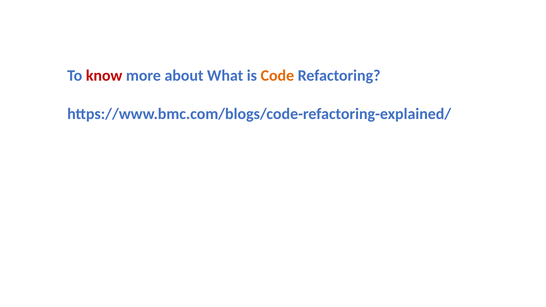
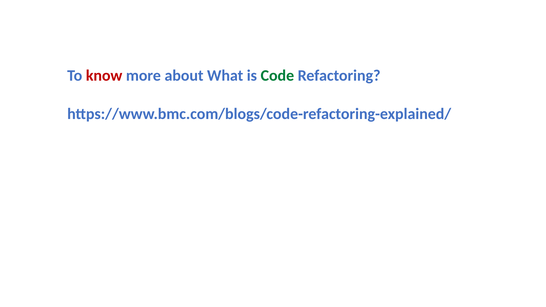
Code colour: orange -> green
